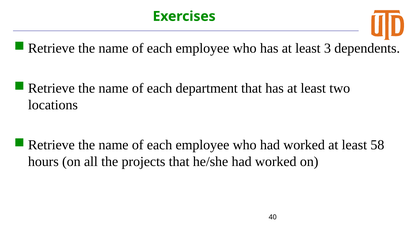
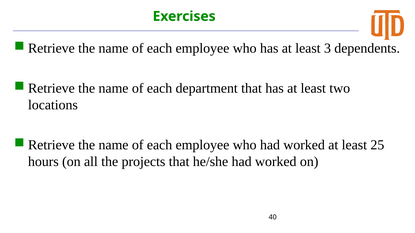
58: 58 -> 25
